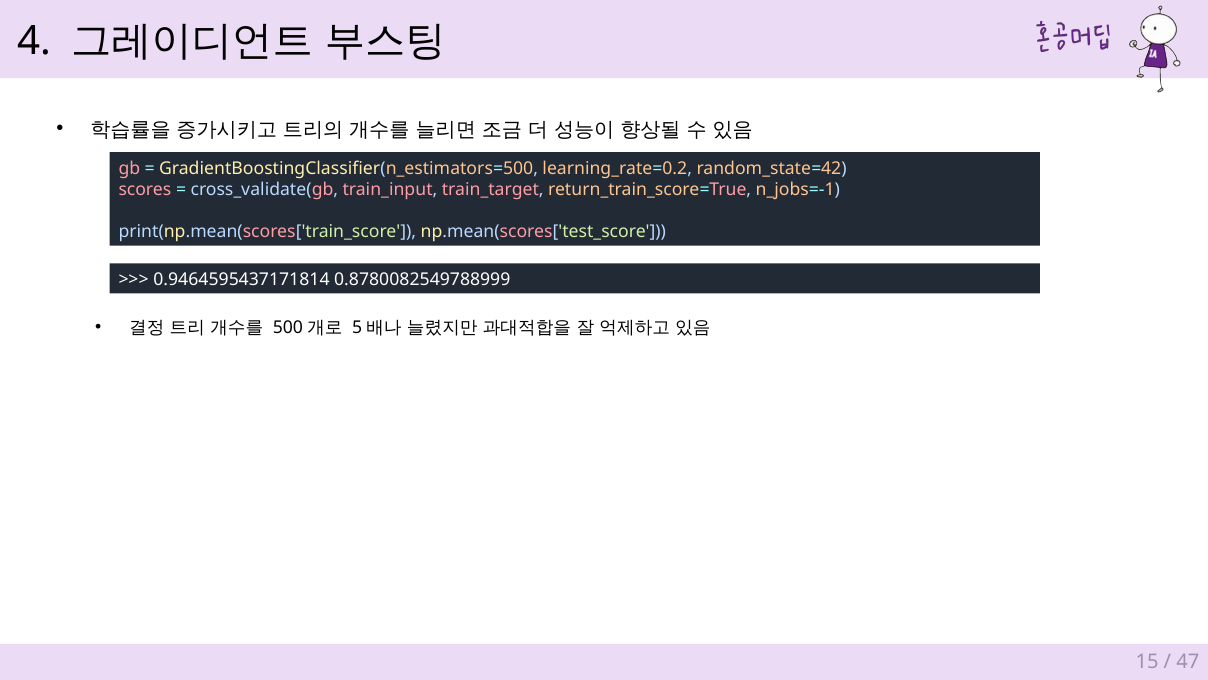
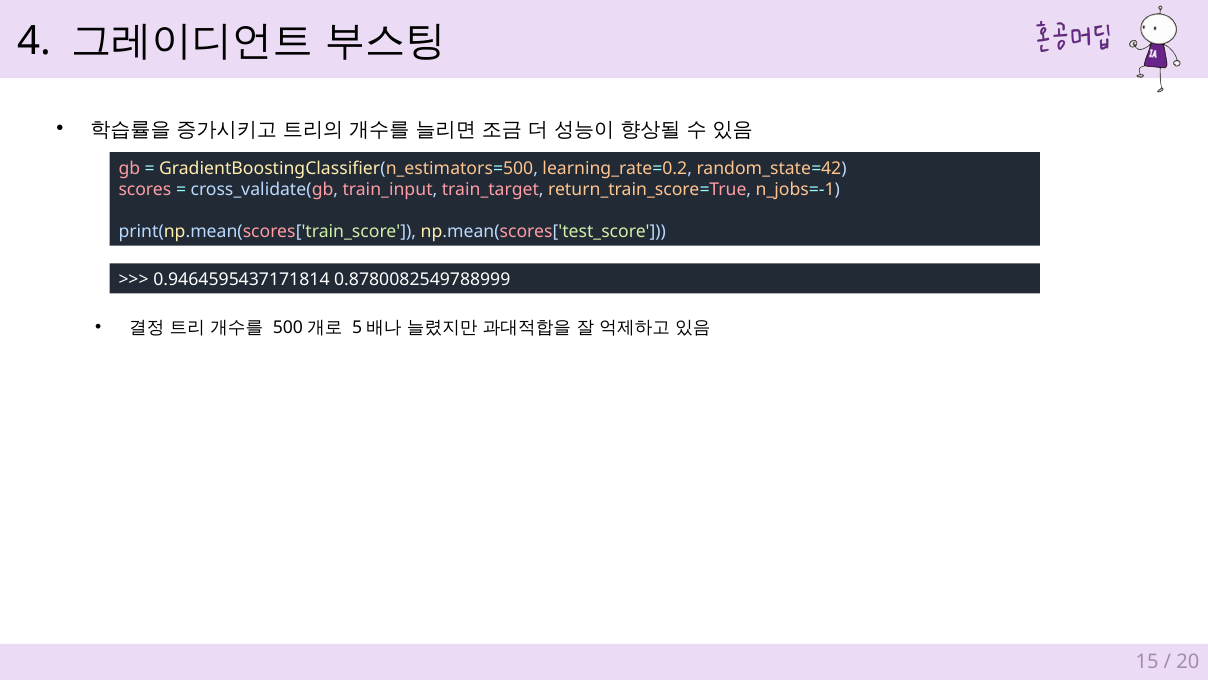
47: 47 -> 20
